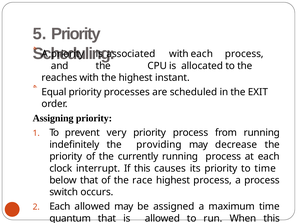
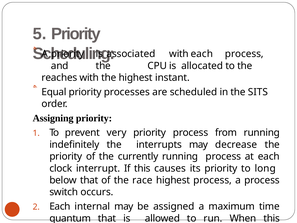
EXIT: EXIT -> SITS
providing: providing -> interrupts
to time: time -> long
Each allowed: allowed -> internal
